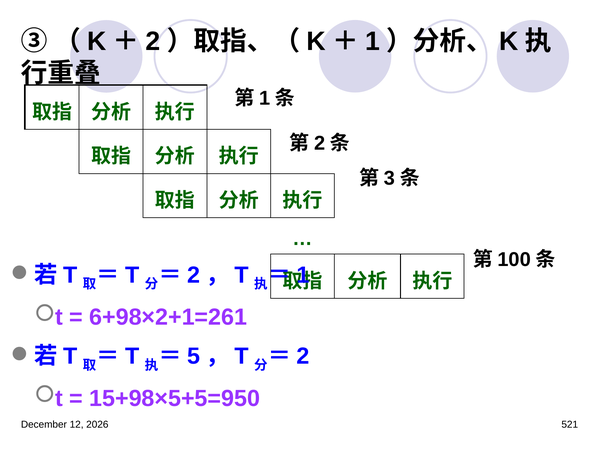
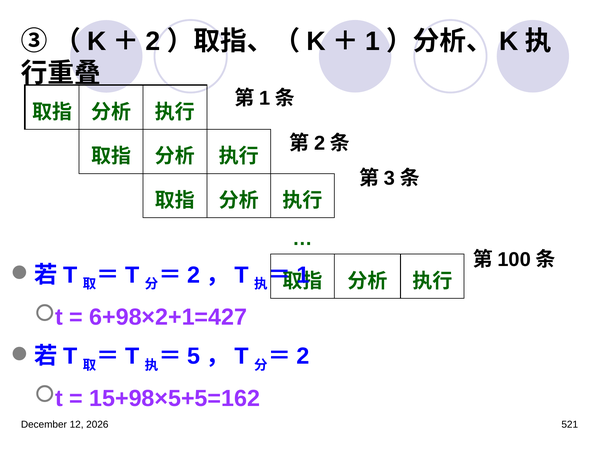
6+98×2+1=261: 6+98×2+1=261 -> 6+98×2+1=427
15+98×5+5=950: 15+98×5+5=950 -> 15+98×5+5=162
